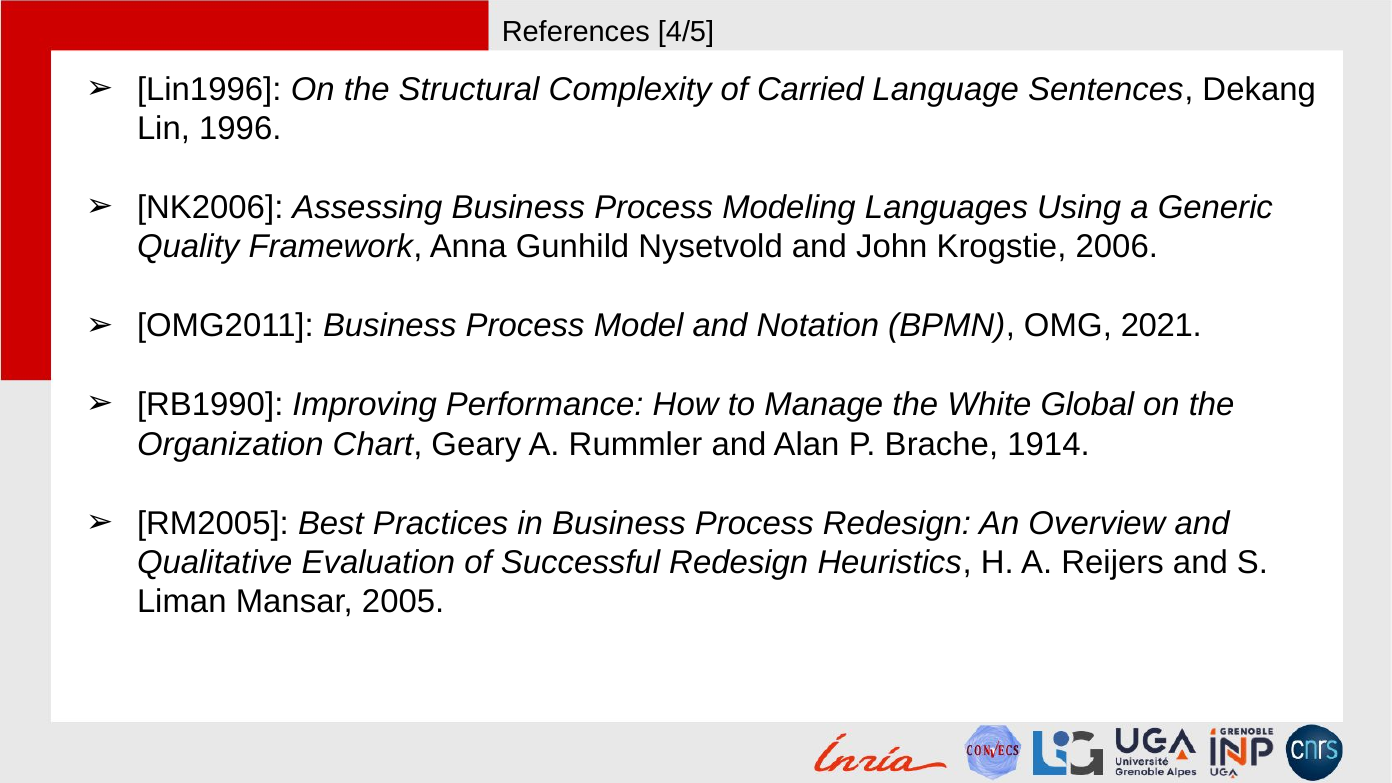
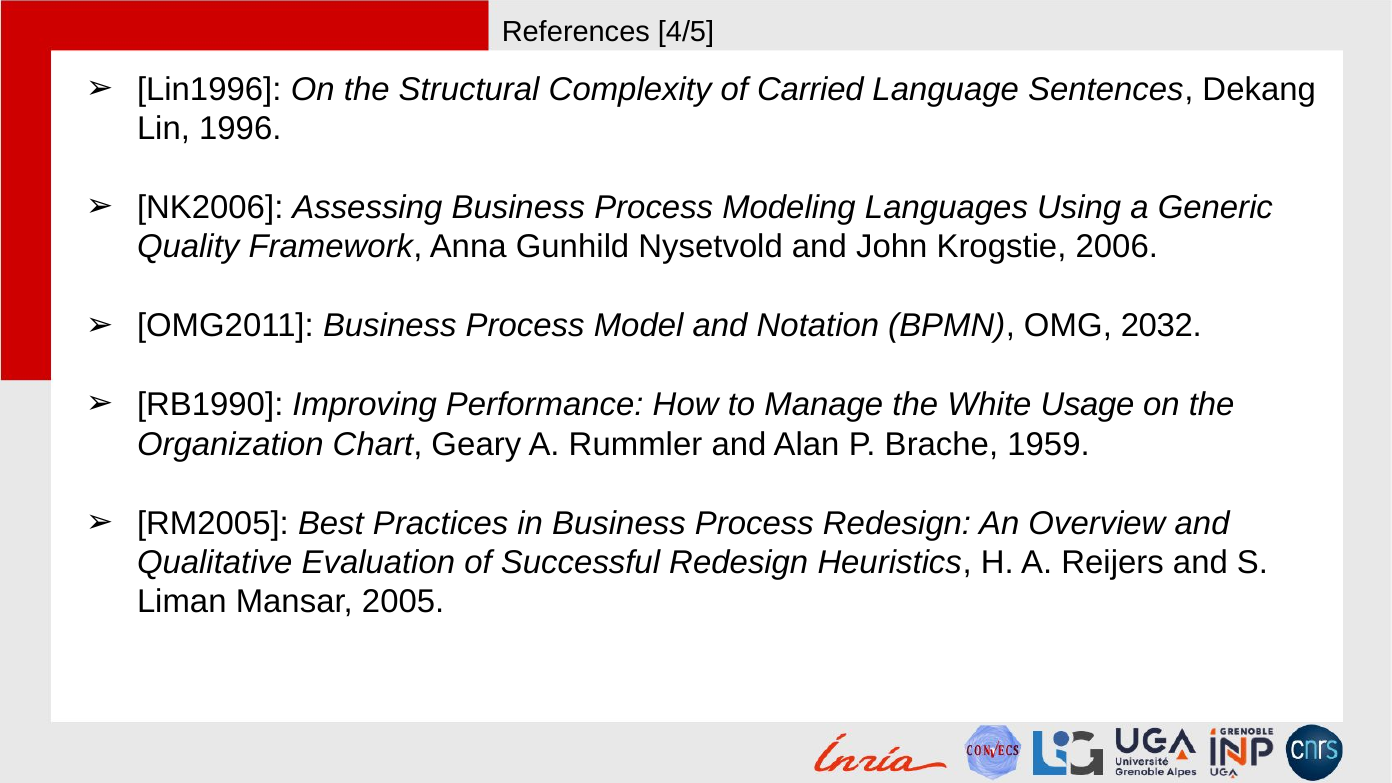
2021: 2021 -> 2032
Global: Global -> Usage
1914: 1914 -> 1959
